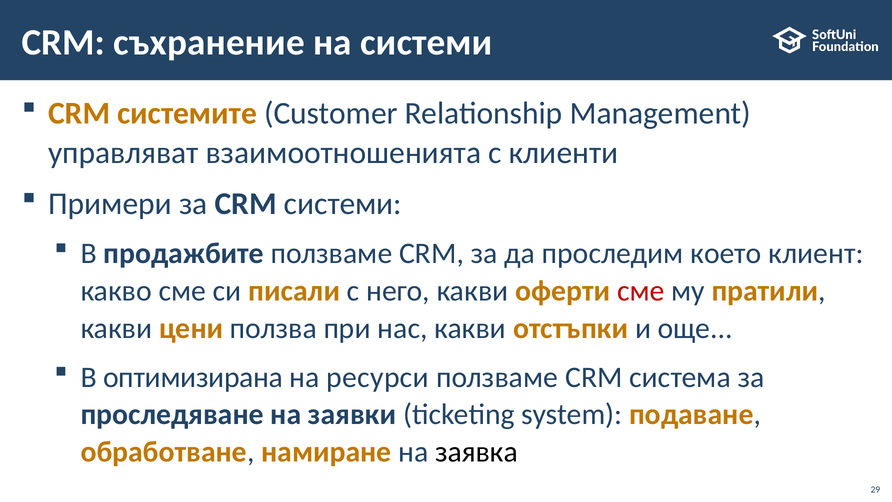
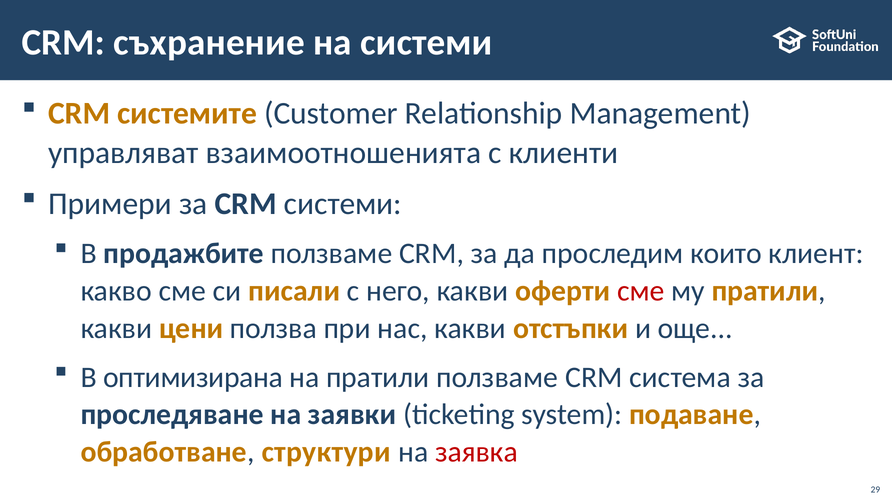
което: което -> които
на ресурси: ресурси -> пратили
намиране: намиране -> структури
заявка colour: black -> red
